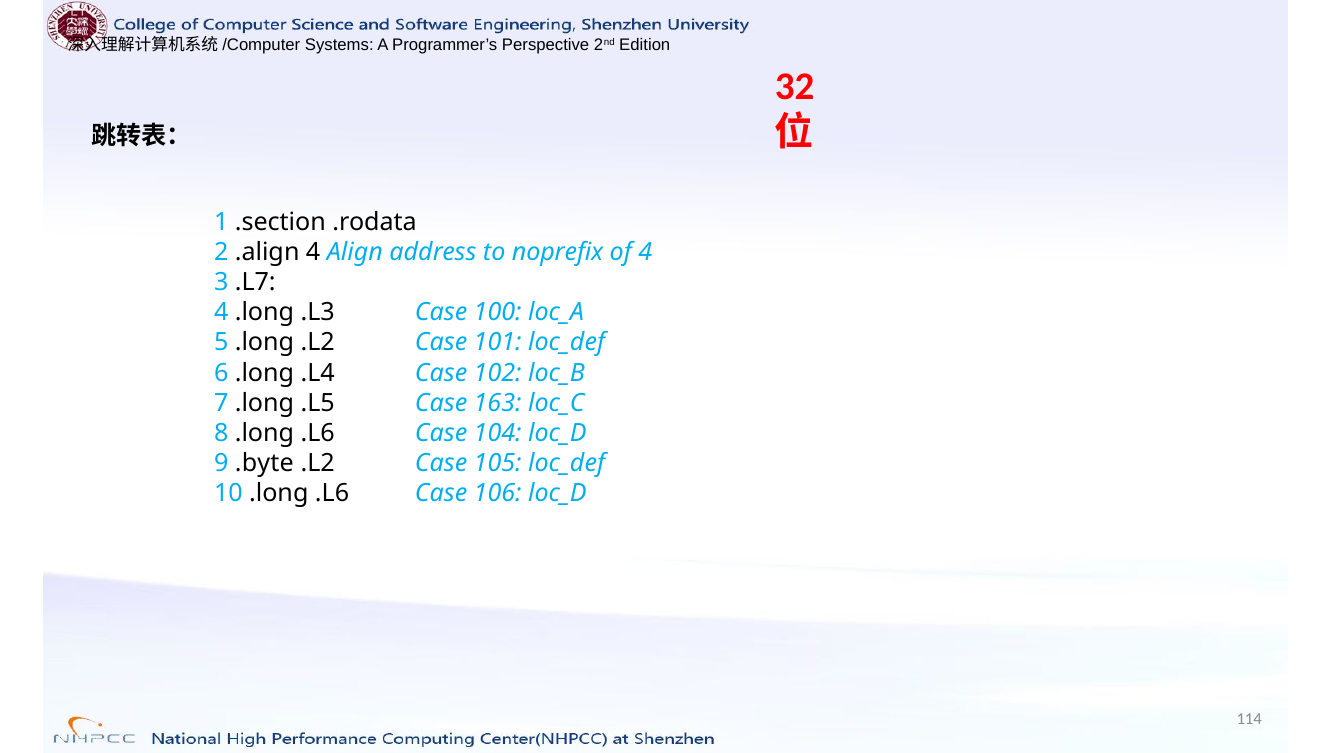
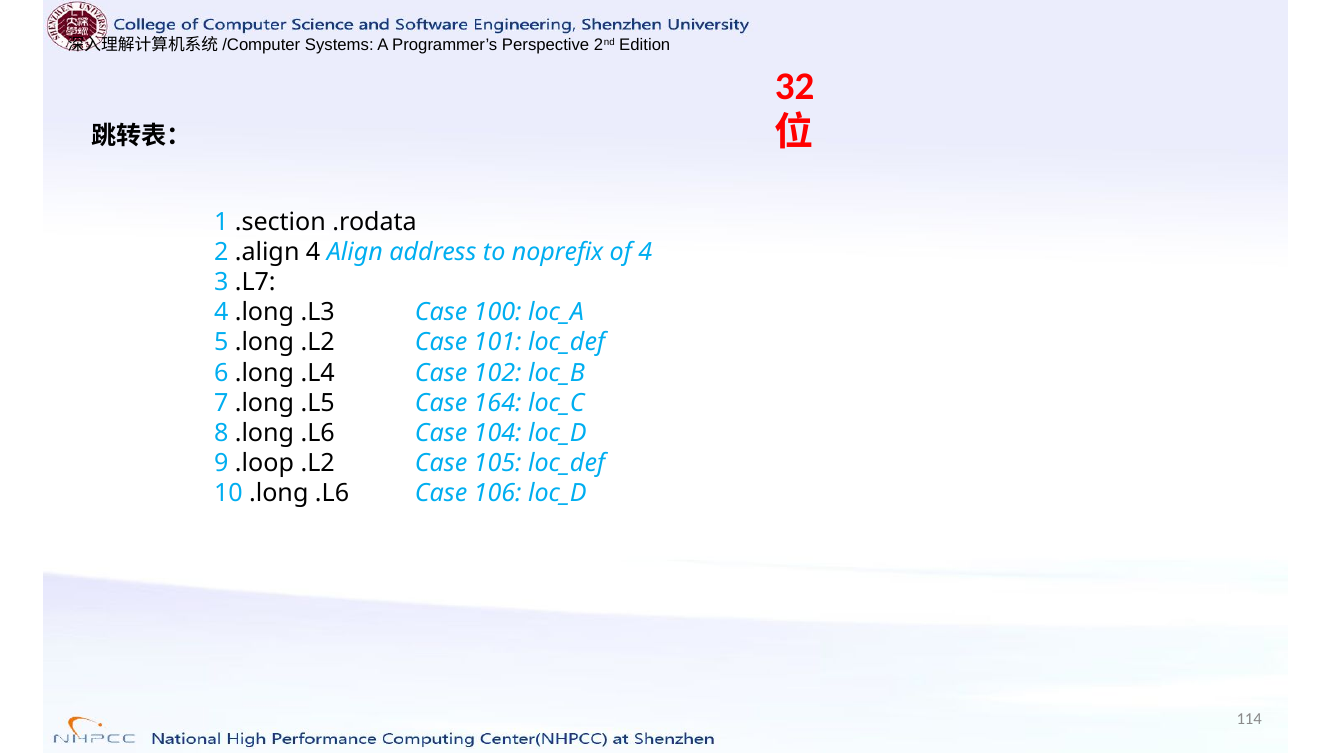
163: 163 -> 164
.byte: .byte -> .loop
